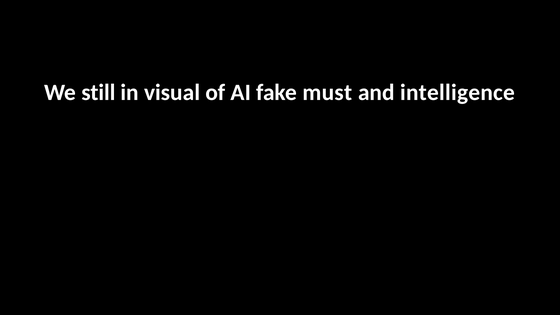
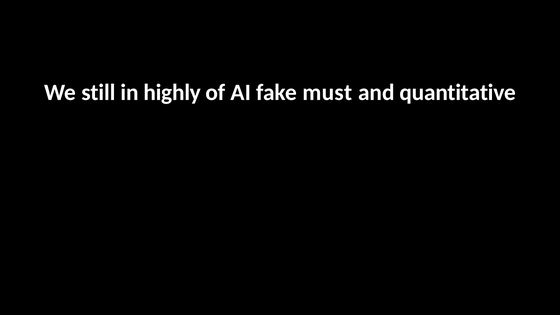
visual: visual -> highly
intelligence: intelligence -> quantitative
